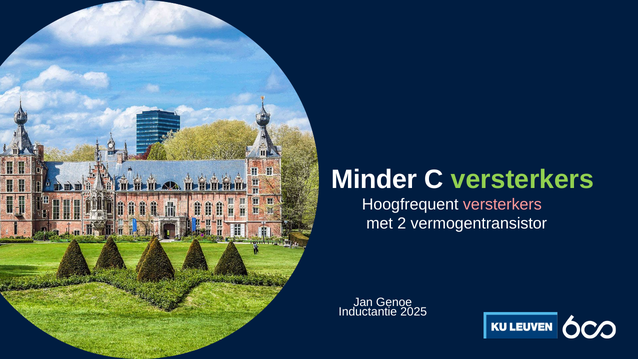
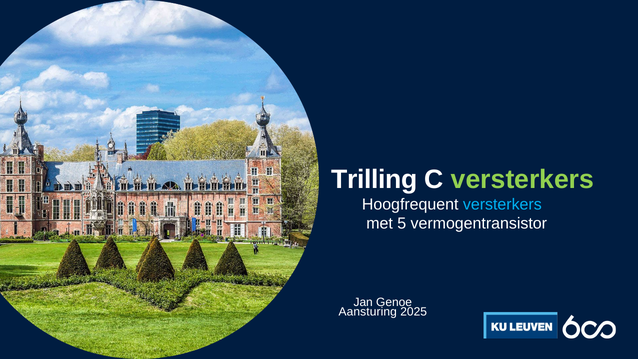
Minder: Minder -> Trilling
versterkers at (502, 204) colour: pink -> light blue
2: 2 -> 5
Inductantie: Inductantie -> Aansturing
